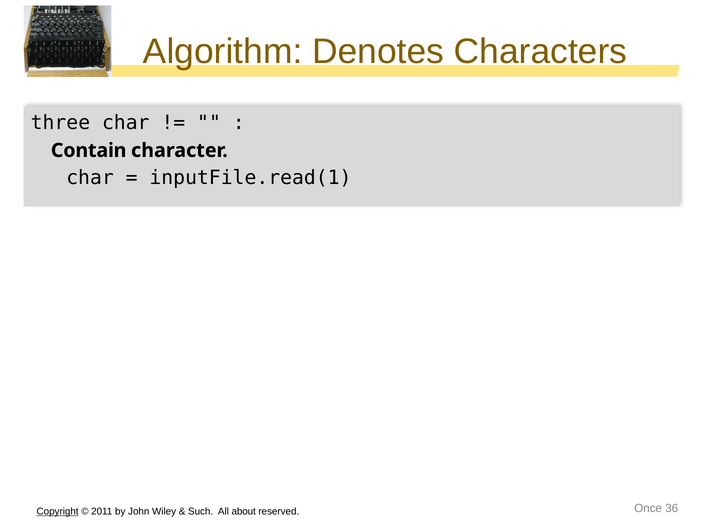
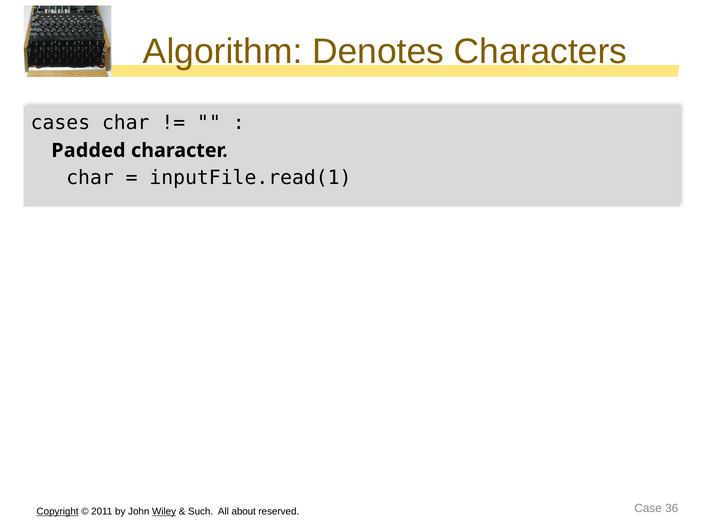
three: three -> cases
Contain: Contain -> Padded
Wiley underline: none -> present
Once: Once -> Case
